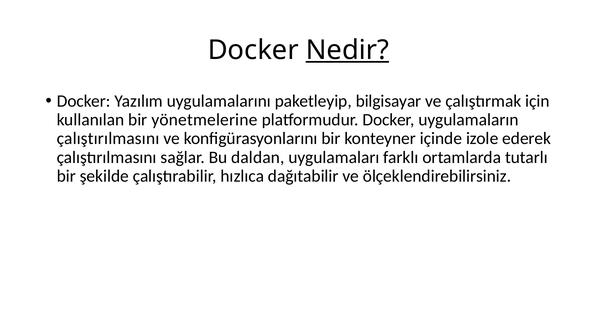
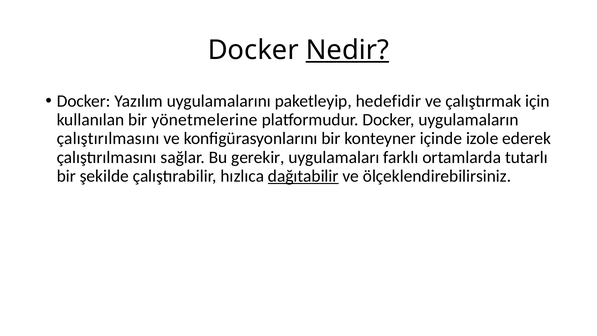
bilgisayar: bilgisayar -> hedefidir
daldan: daldan -> gerekir
dağıtabilir underline: none -> present
